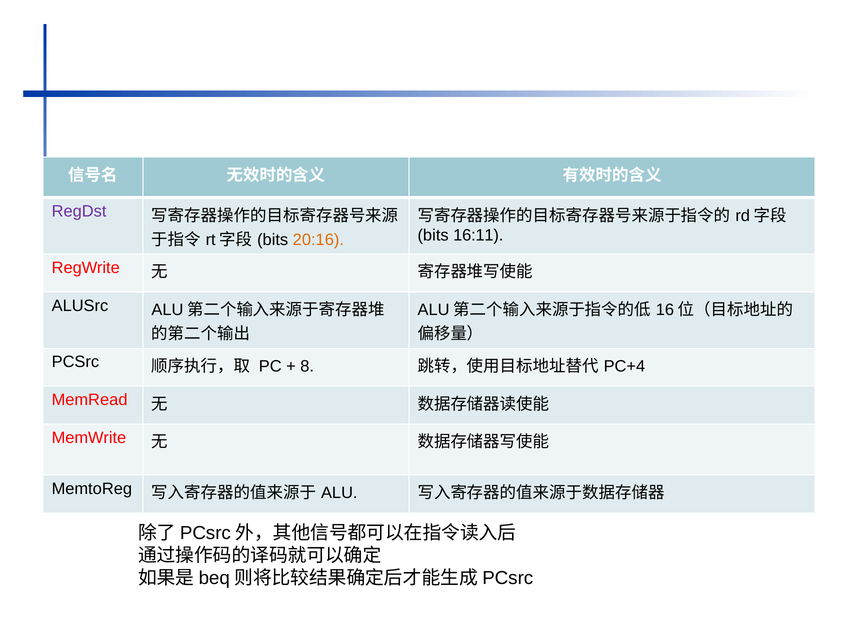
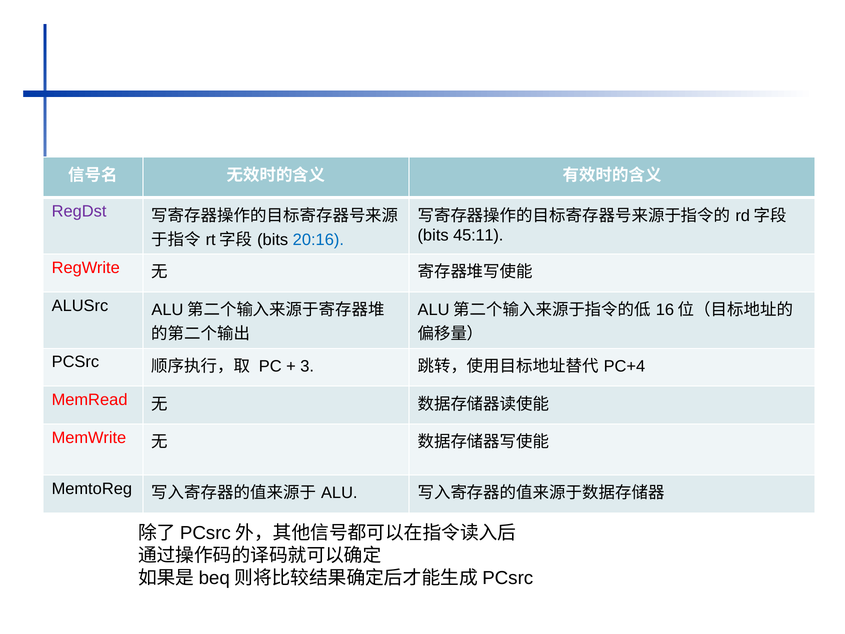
16:11: 16:11 -> 45:11
20:16 colour: orange -> blue
8: 8 -> 3
